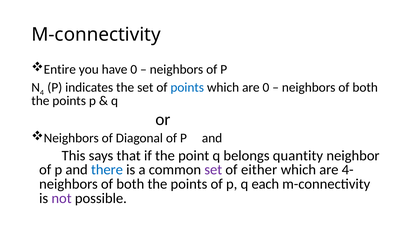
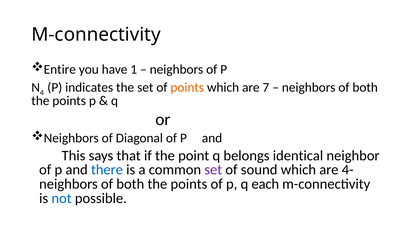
have 0: 0 -> 1
points at (187, 87) colour: blue -> orange
are 0: 0 -> 7
quantity: quantity -> identical
either: either -> sound
not colour: purple -> blue
